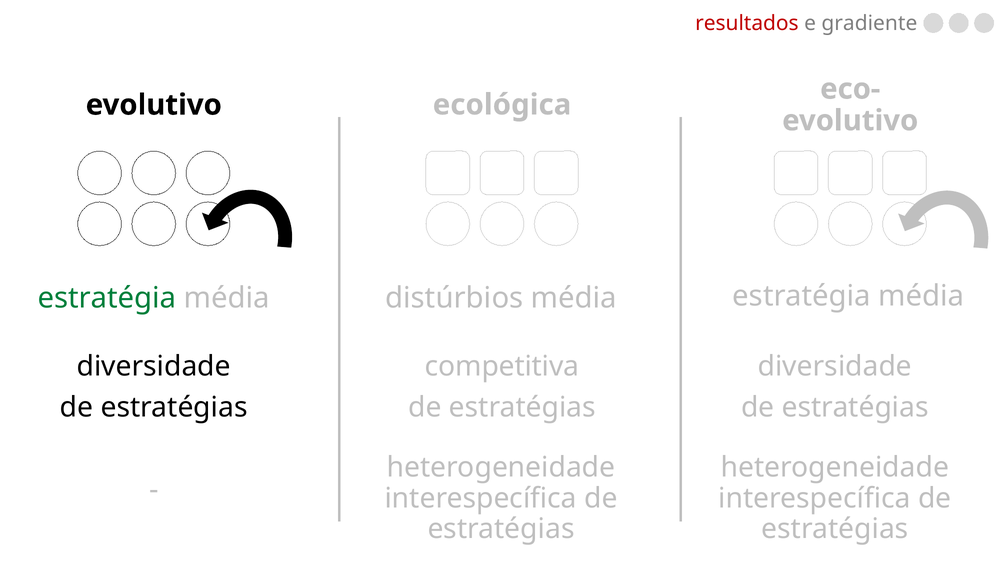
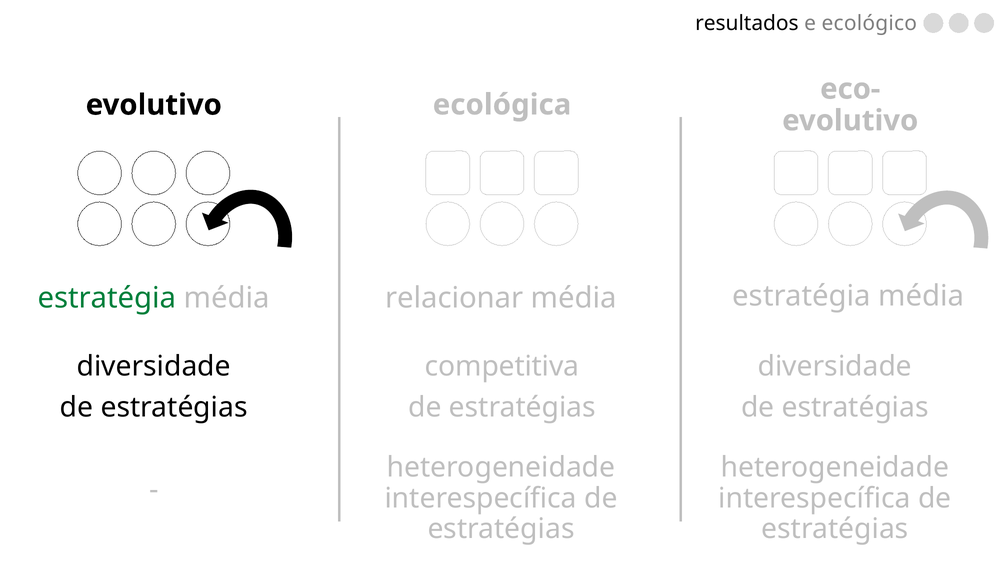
resultados colour: red -> black
gradiente: gradiente -> ecológico
distúrbios: distúrbios -> relacionar
